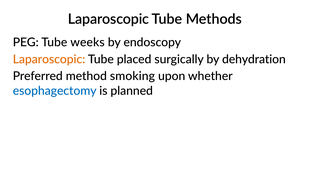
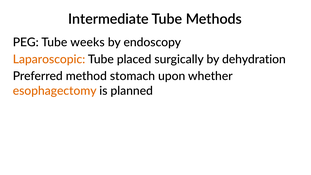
Laparoscopic at (109, 19): Laparoscopic -> Intermediate
smoking: smoking -> stomach
esophagectomy colour: blue -> orange
